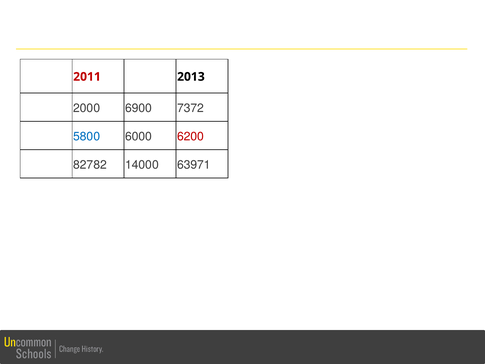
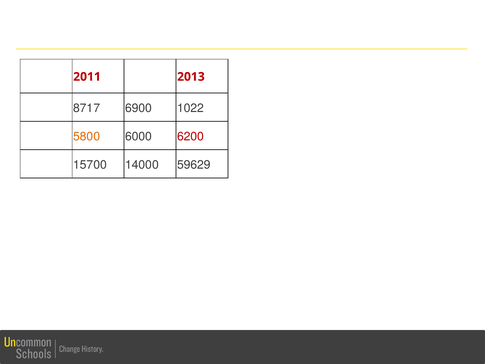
2013 colour: black -> red
2000: 2000 -> 8717
7372: 7372 -> 1022
5800 colour: blue -> orange
82782: 82782 -> 15700
63971: 63971 -> 59629
